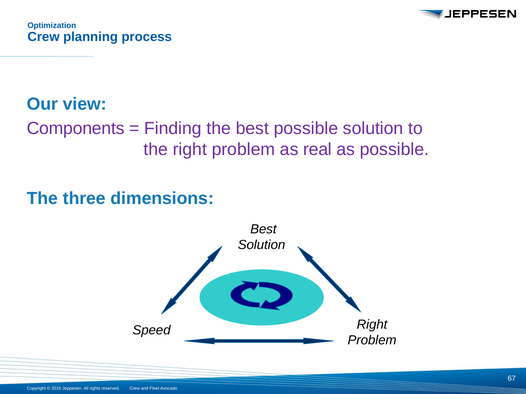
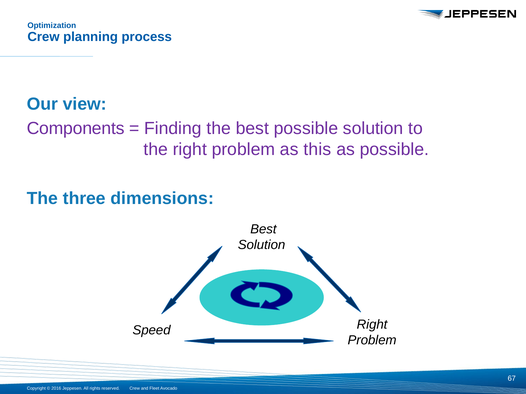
real: real -> this
